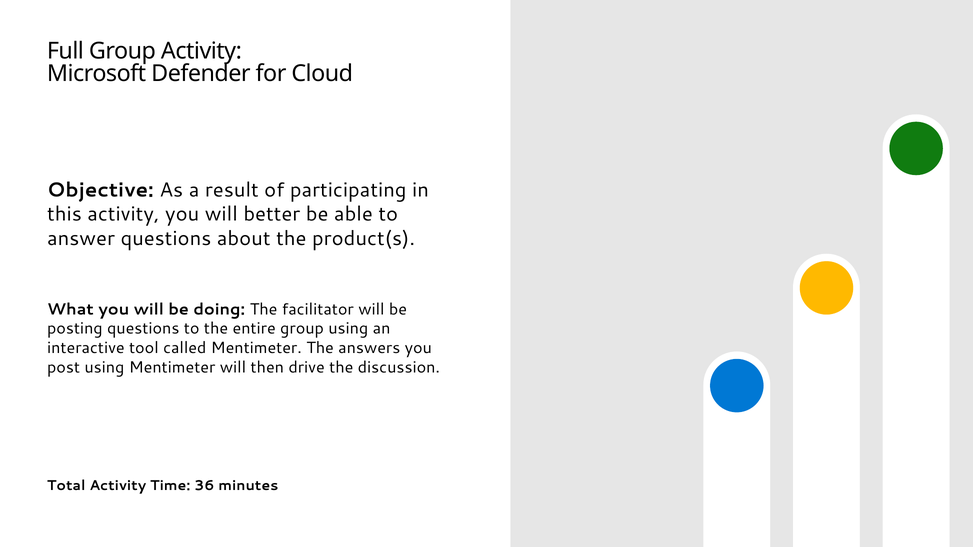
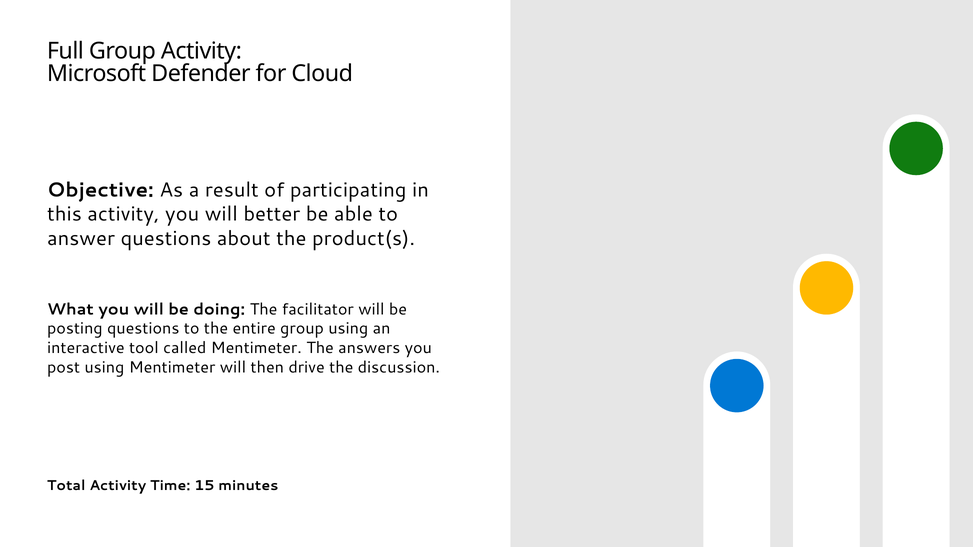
36: 36 -> 15
